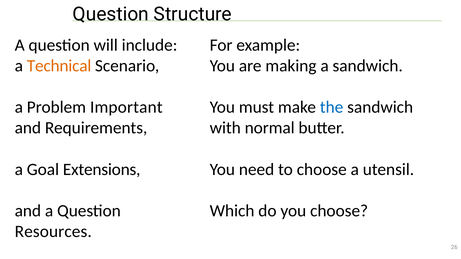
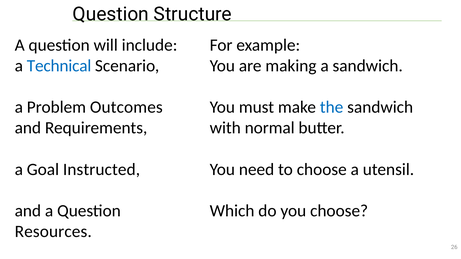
Technical colour: orange -> blue
Important: Important -> Outcomes
Extensions: Extensions -> Instructed
